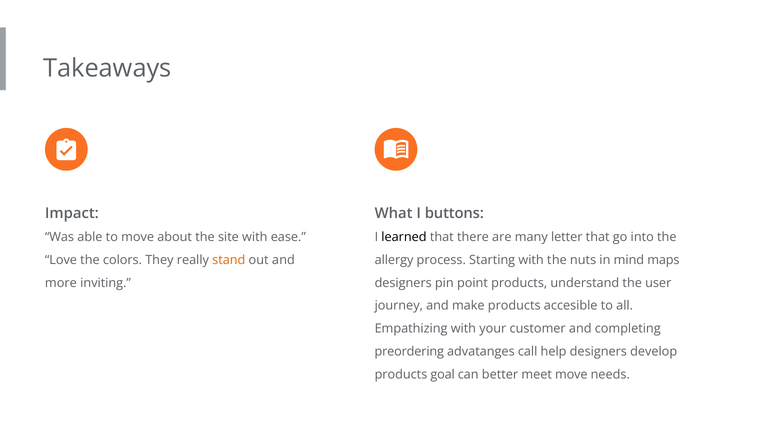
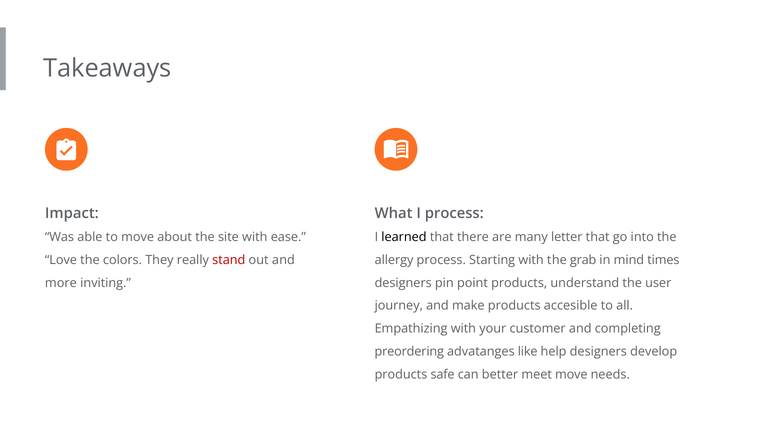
I buttons: buttons -> process
stand colour: orange -> red
nuts: nuts -> grab
maps: maps -> times
call: call -> like
goal: goal -> safe
